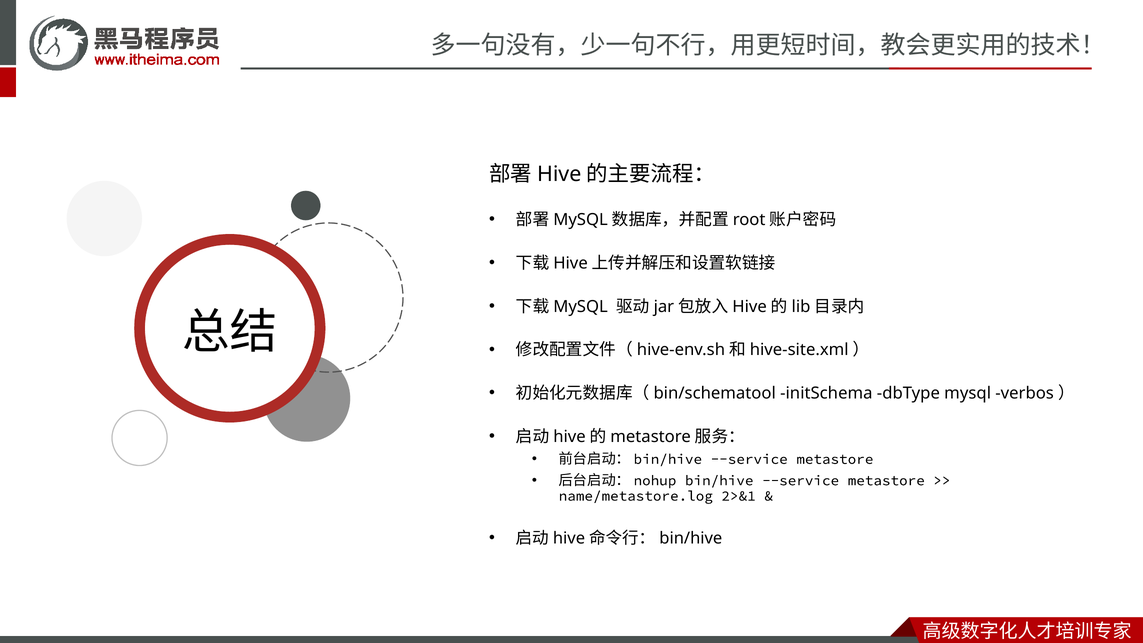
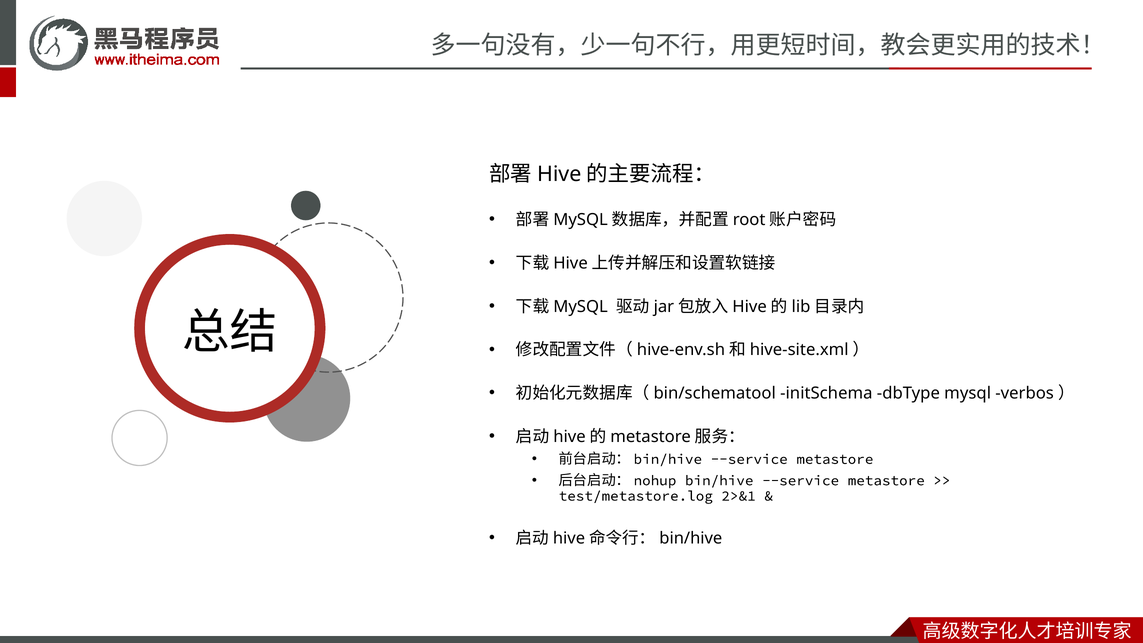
name/metastore.log: name/metastore.log -> test/metastore.log
